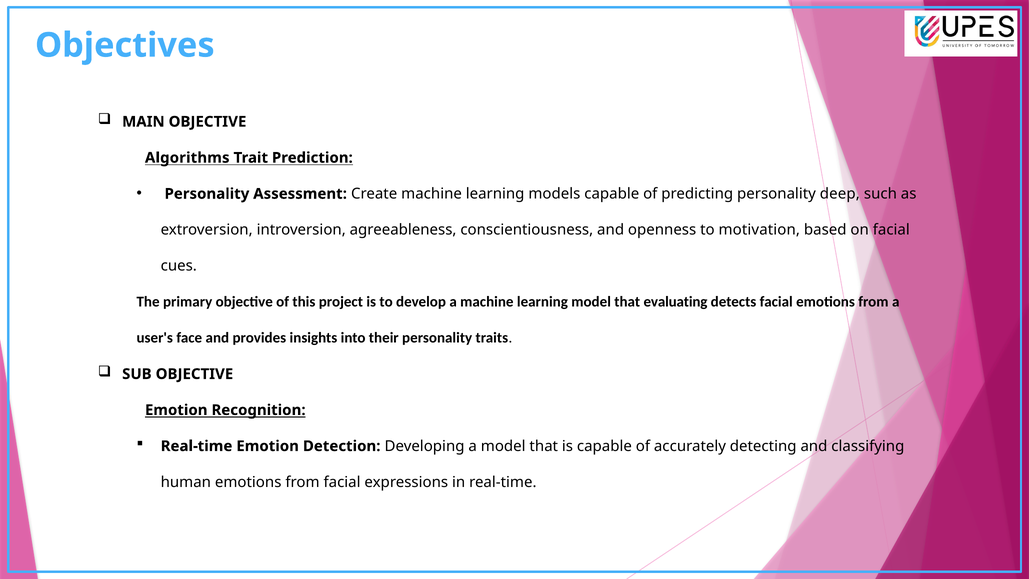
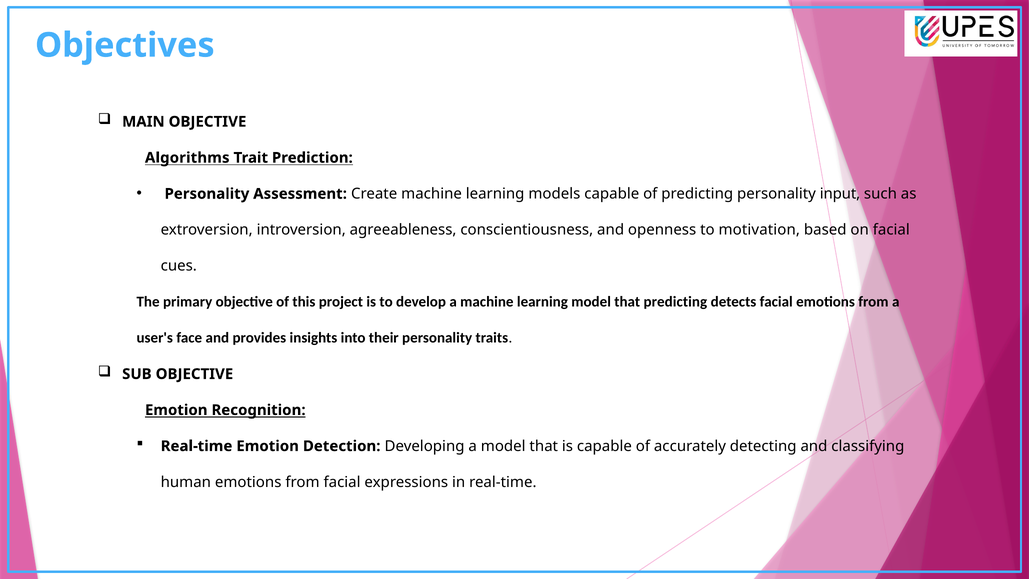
deep: deep -> input
that evaluating: evaluating -> predicting
